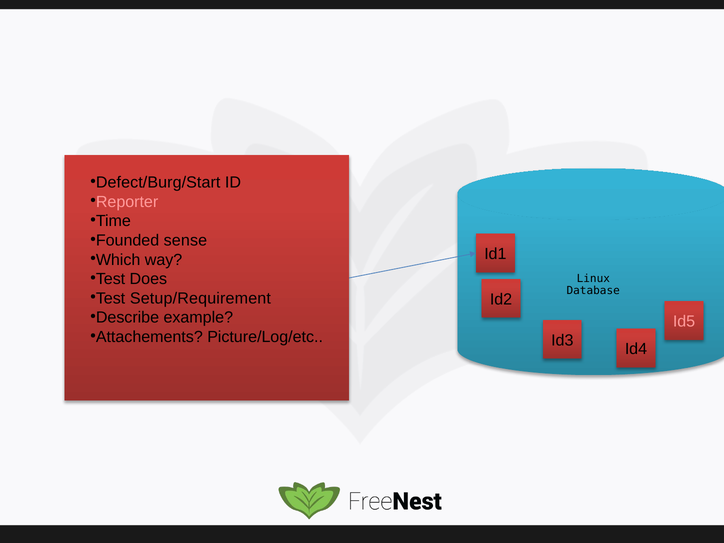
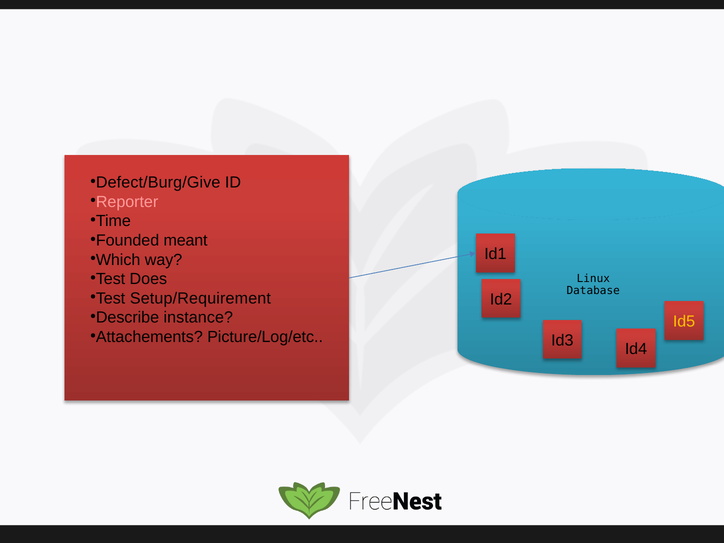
Defect/Burg/Start: Defect/Burg/Start -> Defect/Burg/Give
sense: sense -> meant
example: example -> instance
Id5 colour: pink -> yellow
